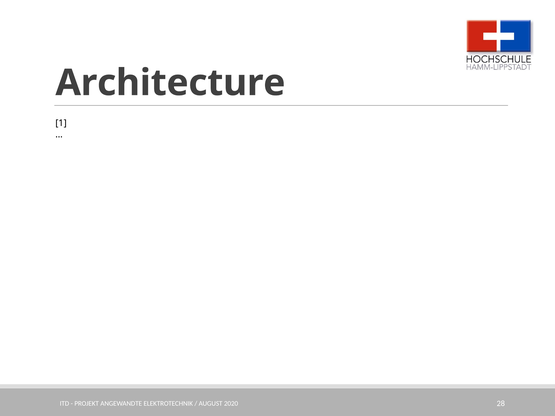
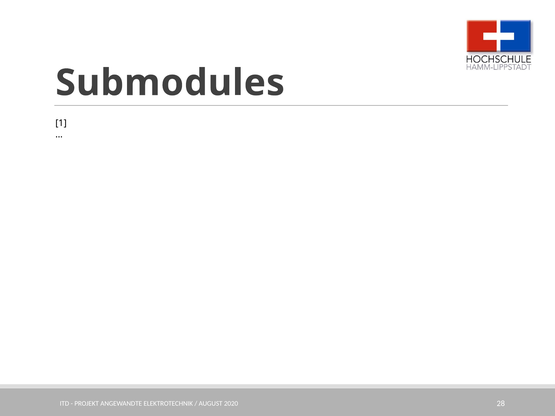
Architecture: Architecture -> Submodules
